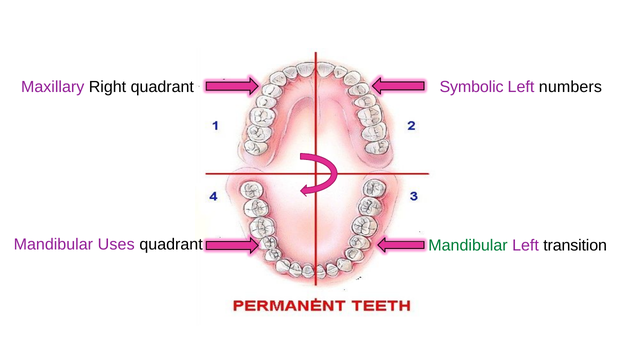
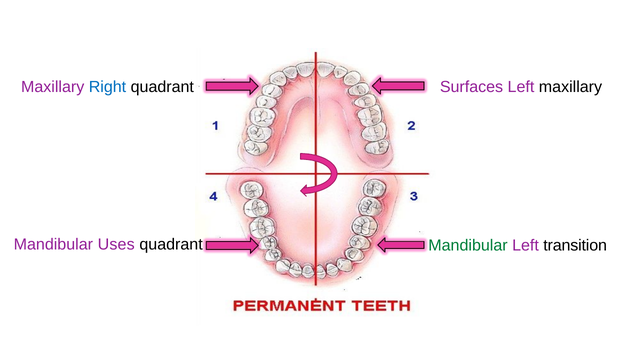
Right colour: black -> blue
Symbolic: Symbolic -> Surfaces
Left numbers: numbers -> maxillary
